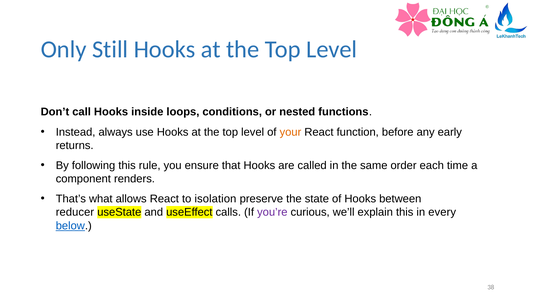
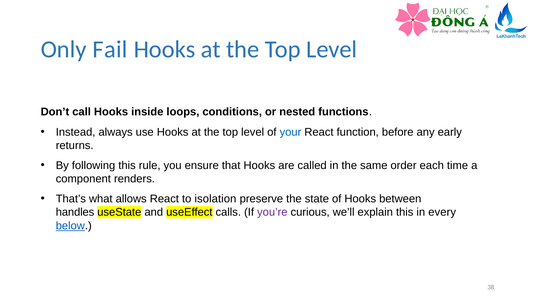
Still: Still -> Fail
your colour: orange -> blue
reducer: reducer -> handles
